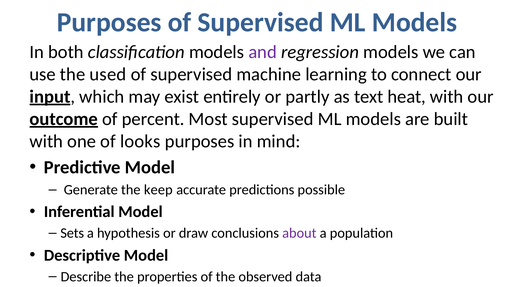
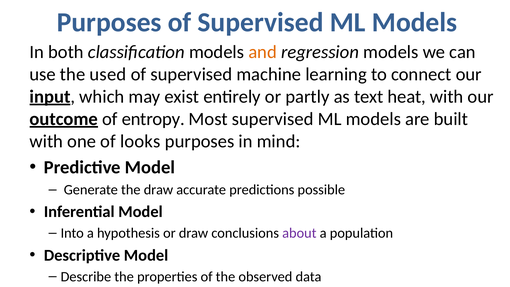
and colour: purple -> orange
percent: percent -> entropy
the keep: keep -> draw
Sets: Sets -> Into
